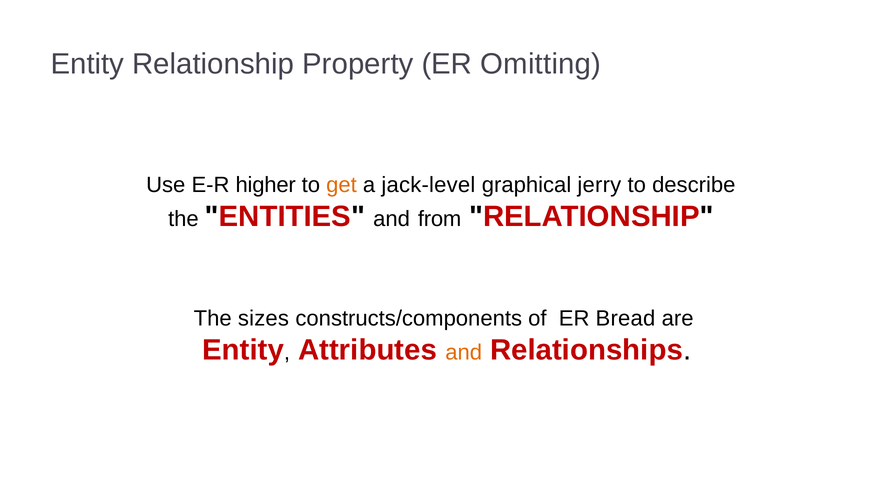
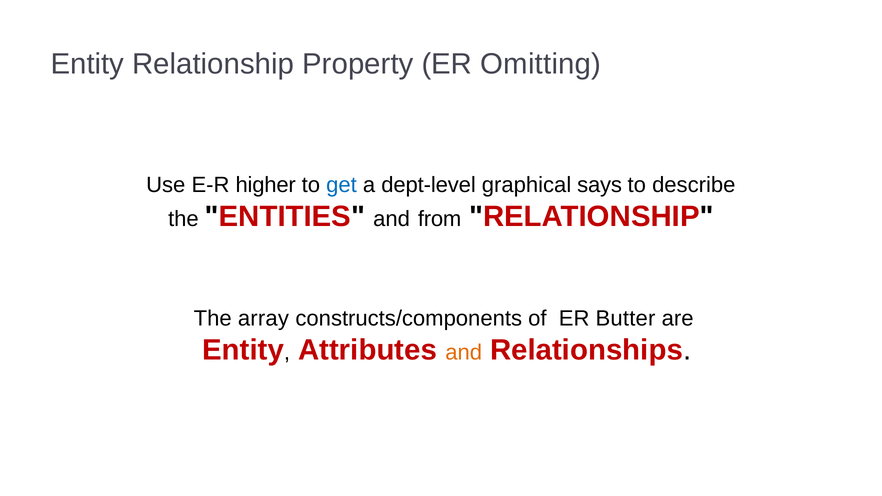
get colour: orange -> blue
jack-level: jack-level -> dept-level
jerry: jerry -> says
sizes: sizes -> array
Bread: Bread -> Butter
